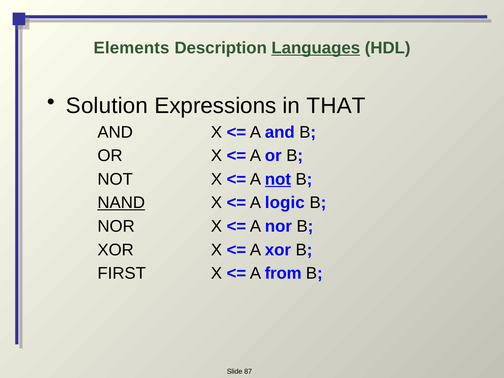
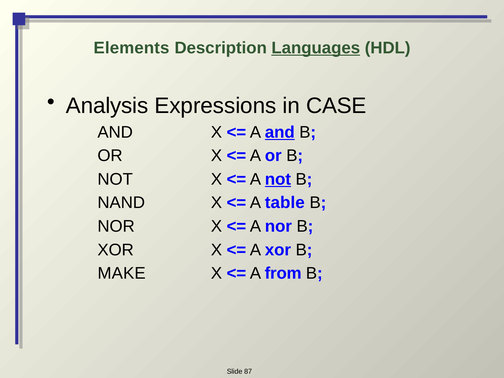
Solution: Solution -> Analysis
THAT: THAT -> CASE
and at (280, 132) underline: none -> present
NAND underline: present -> none
logic: logic -> table
FIRST: FIRST -> MAKE
